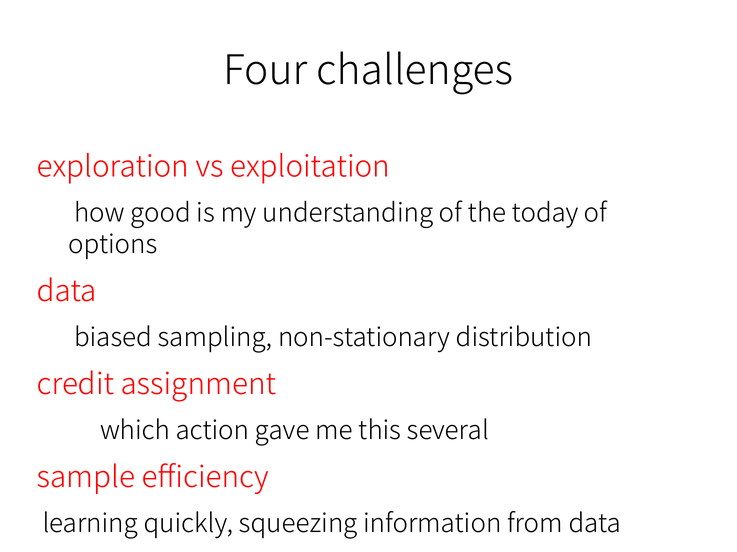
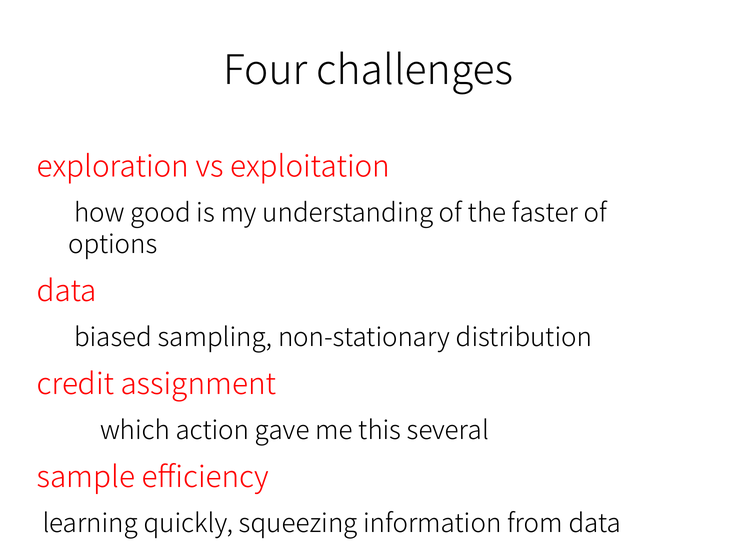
today: today -> faster
